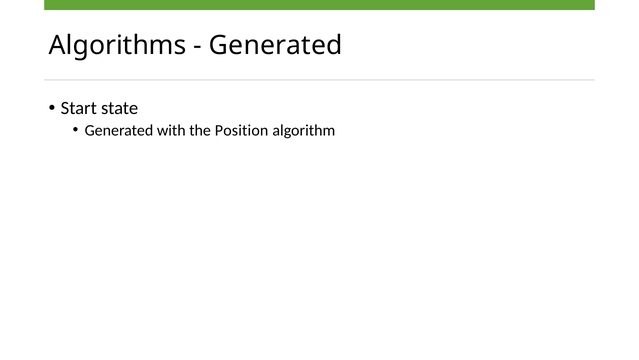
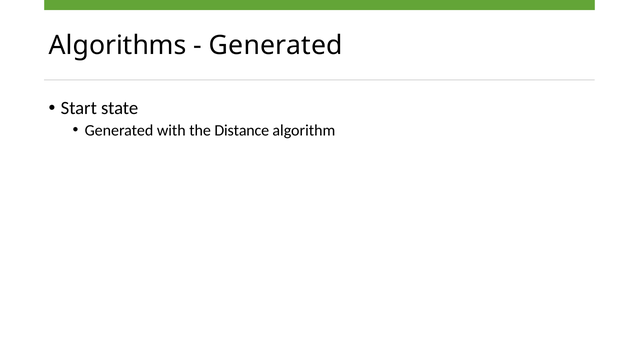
Position: Position -> Distance
